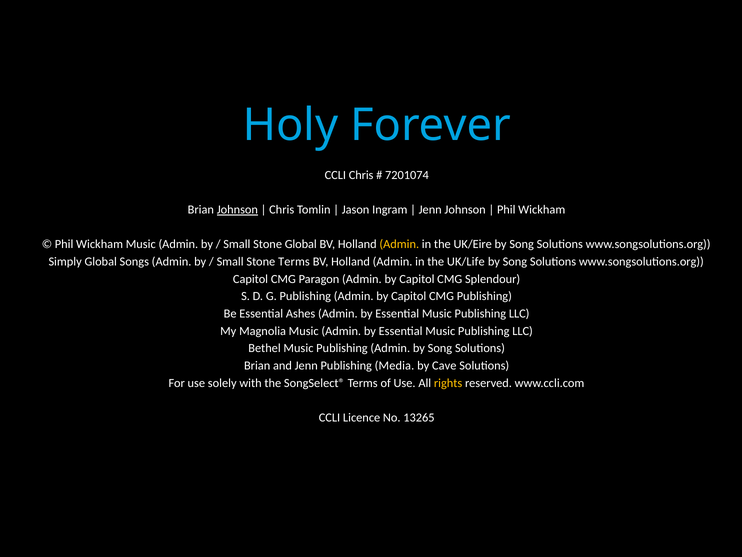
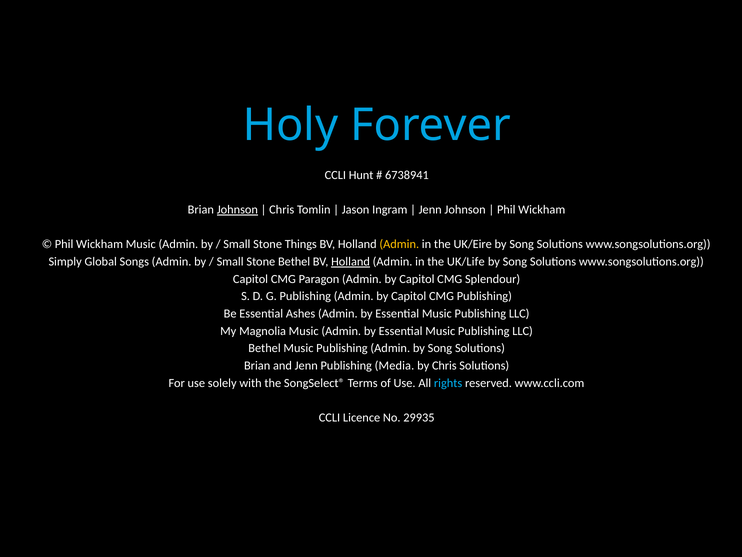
CCLI Chris: Chris -> Hunt
7201074: 7201074 -> 6738941
Stone Global: Global -> Things
Stone Terms: Terms -> Bethel
Holland at (351, 261) underline: none -> present
by Cave: Cave -> Chris
rights colour: yellow -> light blue
13265: 13265 -> 29935
